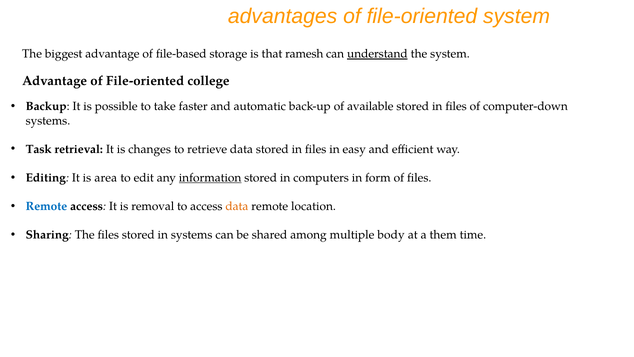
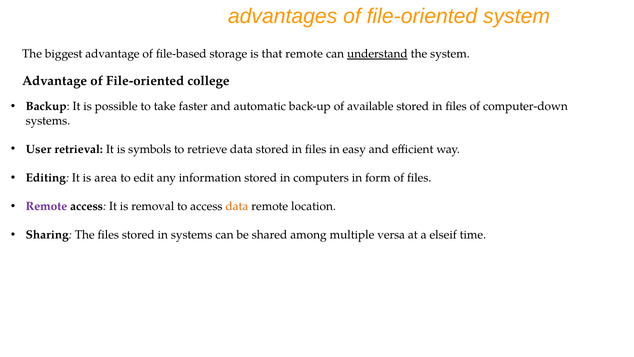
that ramesh: ramesh -> remote
Task: Task -> User
changes: changes -> symbols
information underline: present -> none
Remote at (46, 206) colour: blue -> purple
body: body -> versa
them: them -> elseif
